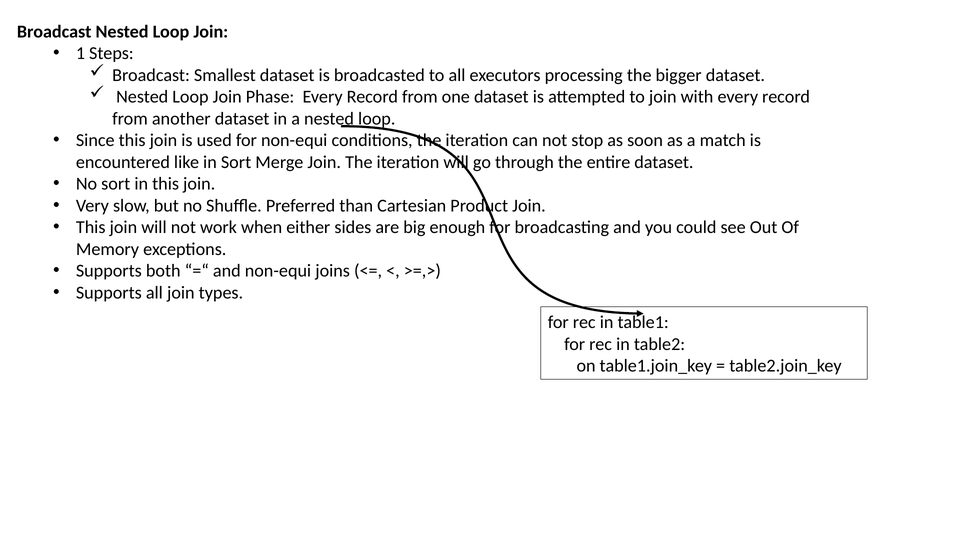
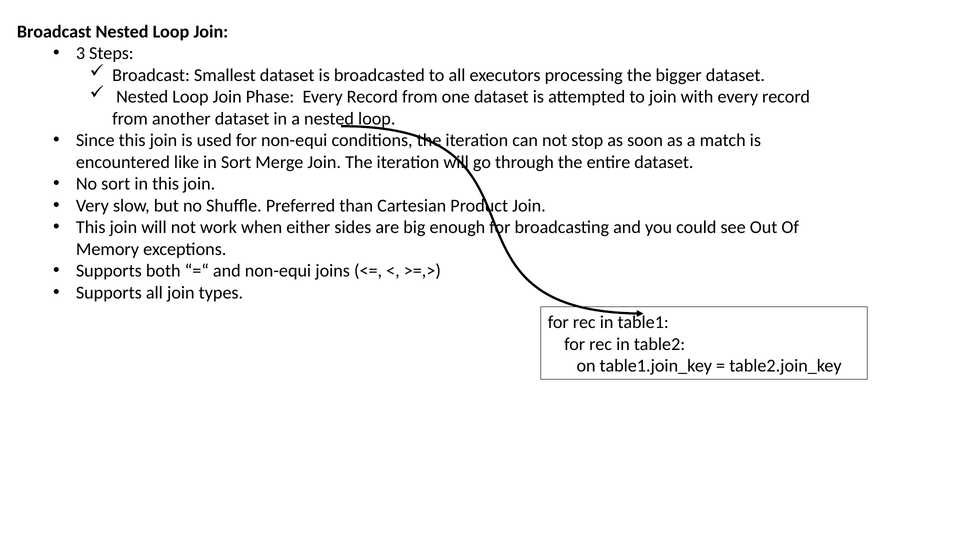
1: 1 -> 3
